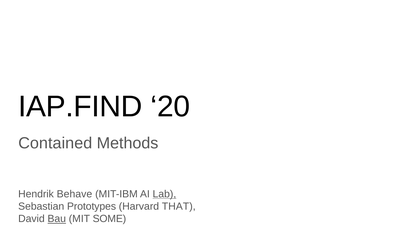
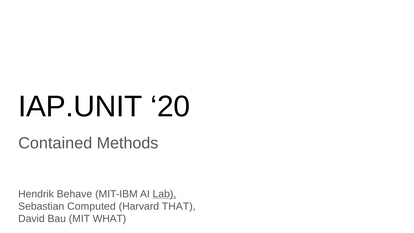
IAP.FIND: IAP.FIND -> IAP.UNIT
Prototypes: Prototypes -> Computed
Bau underline: present -> none
SOME: SOME -> WHAT
